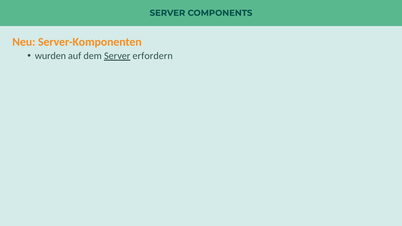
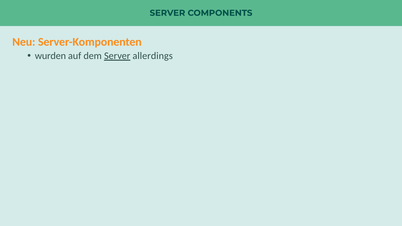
erfordern: erfordern -> allerdings
